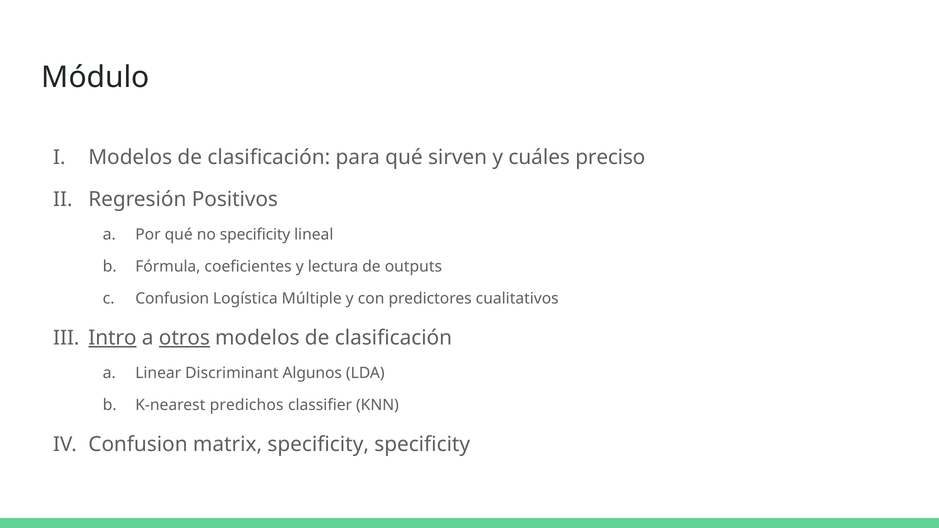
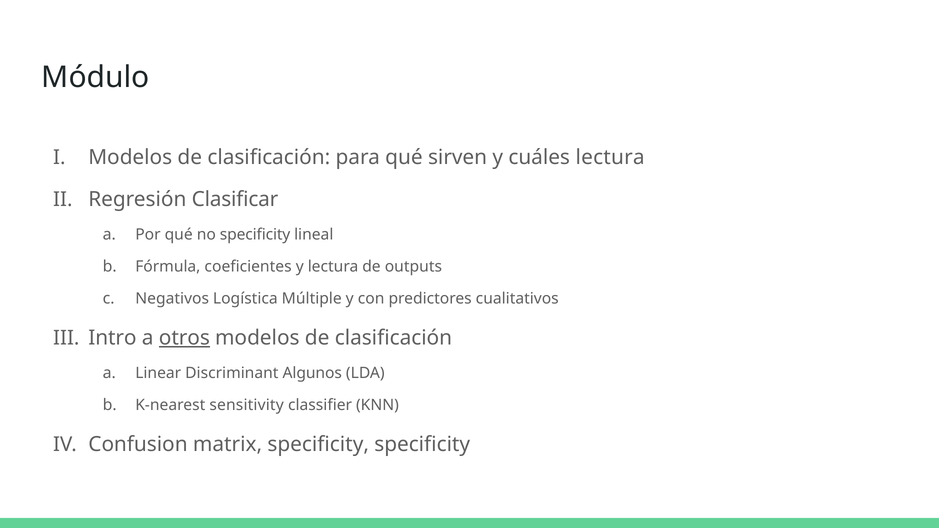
cuáles preciso: preciso -> lectura
Positivos: Positivos -> Clasificar
Confusion at (172, 299): Confusion -> Negativos
Intro underline: present -> none
predichos: predichos -> sensitivity
